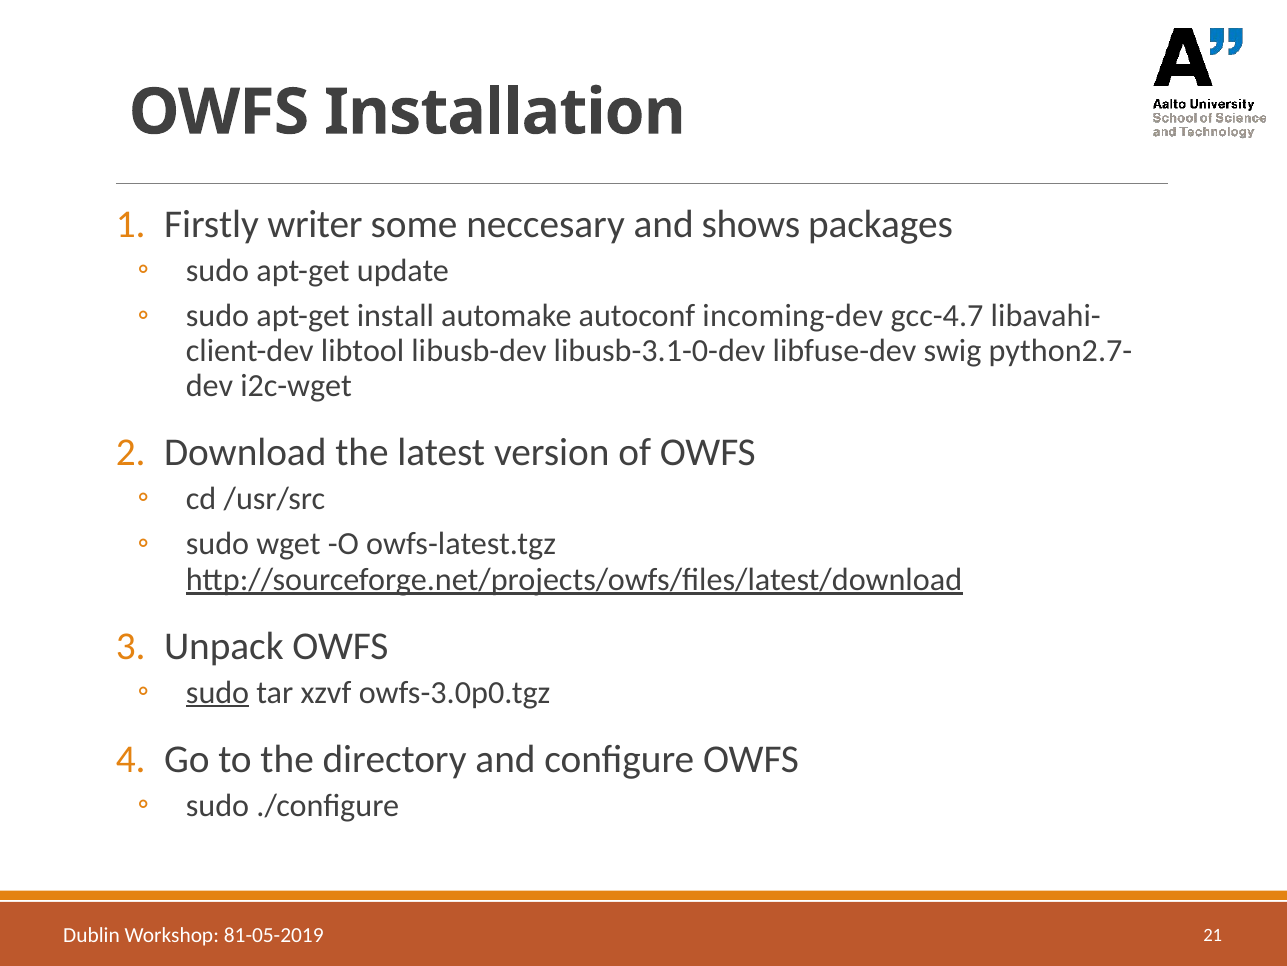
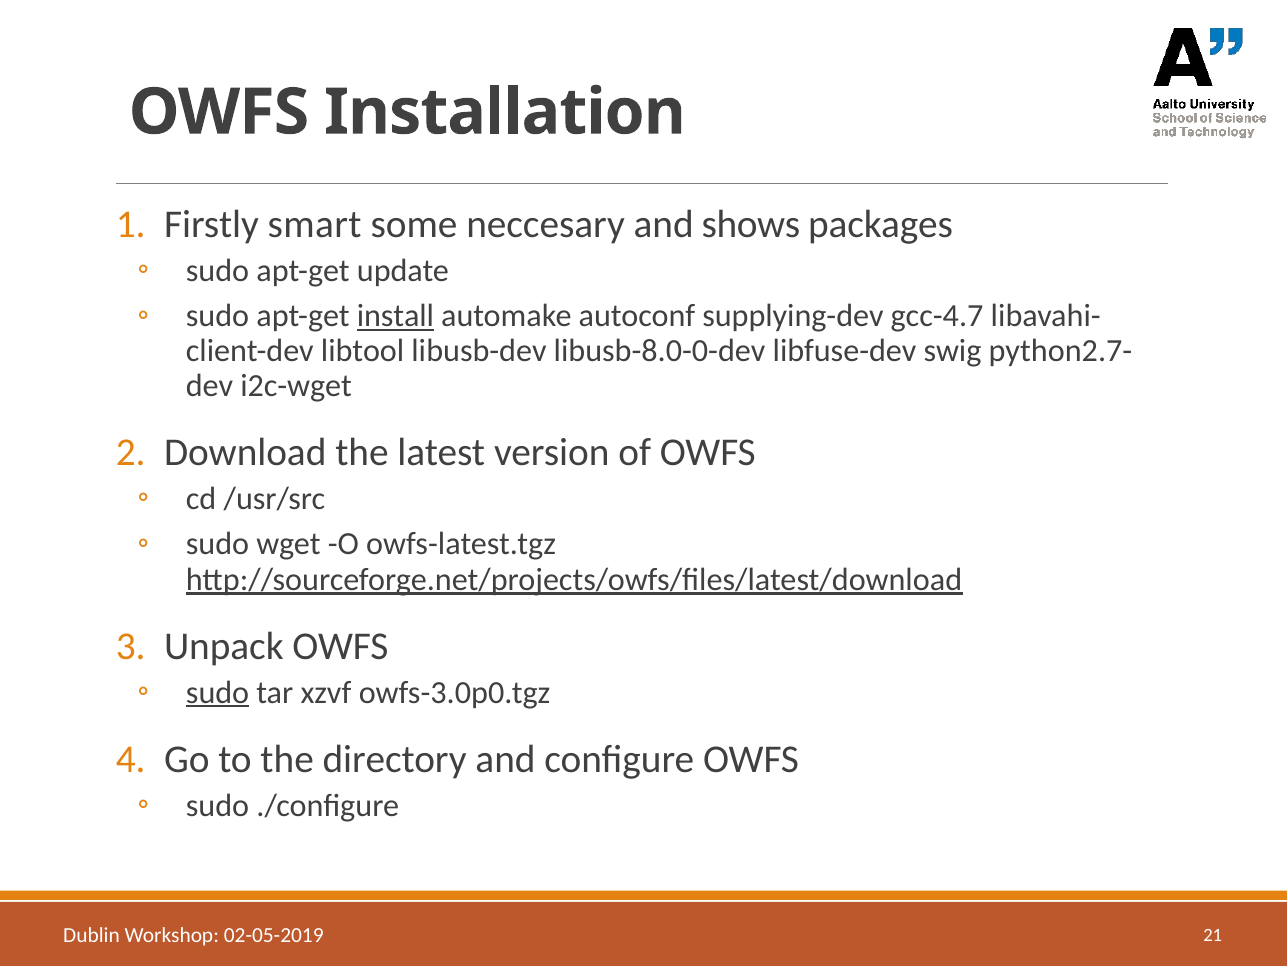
writer: writer -> smart
install underline: none -> present
incoming-dev: incoming-dev -> supplying-dev
libusb-3.1-0-dev: libusb-3.1-0-dev -> libusb-8.0-0-dev
81-05-2019: 81-05-2019 -> 02-05-2019
